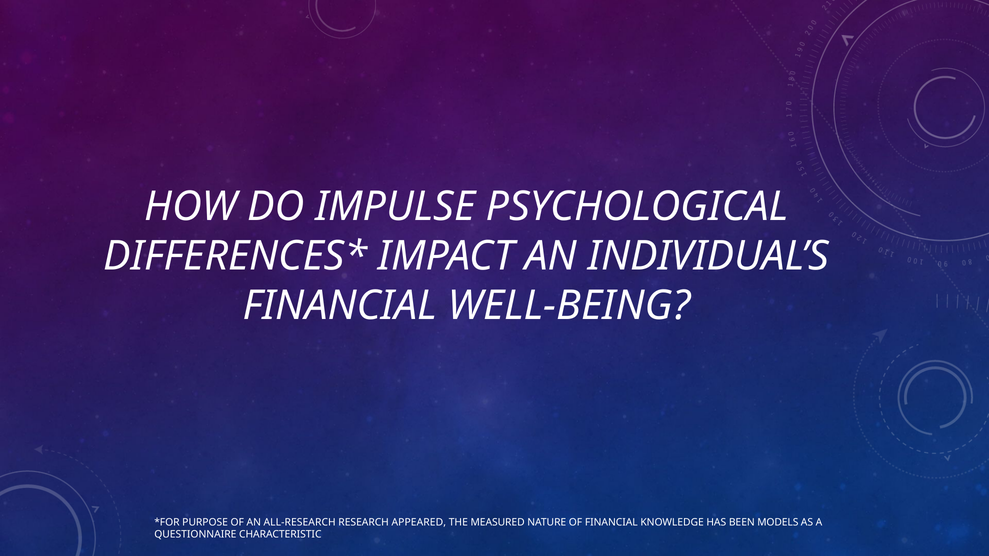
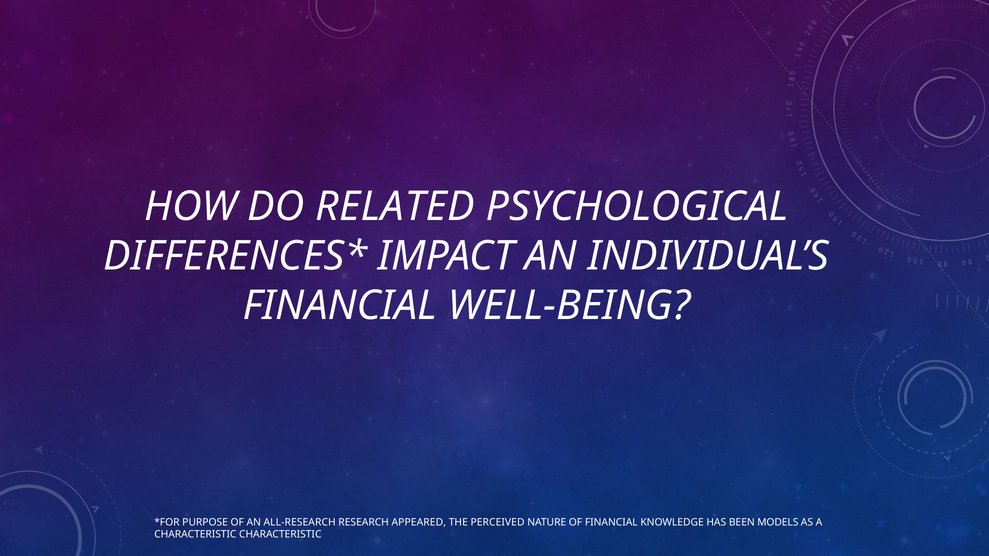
IMPULSE: IMPULSE -> RELATED
MEASURED: MEASURED -> PERCEIVED
QUESTIONNAIRE at (195, 535): QUESTIONNAIRE -> CHARACTERISTIC
